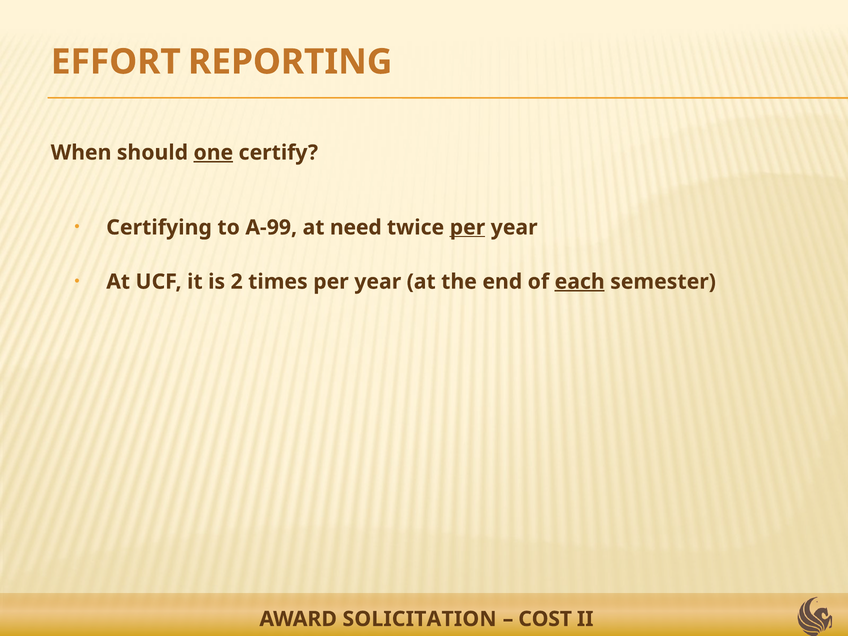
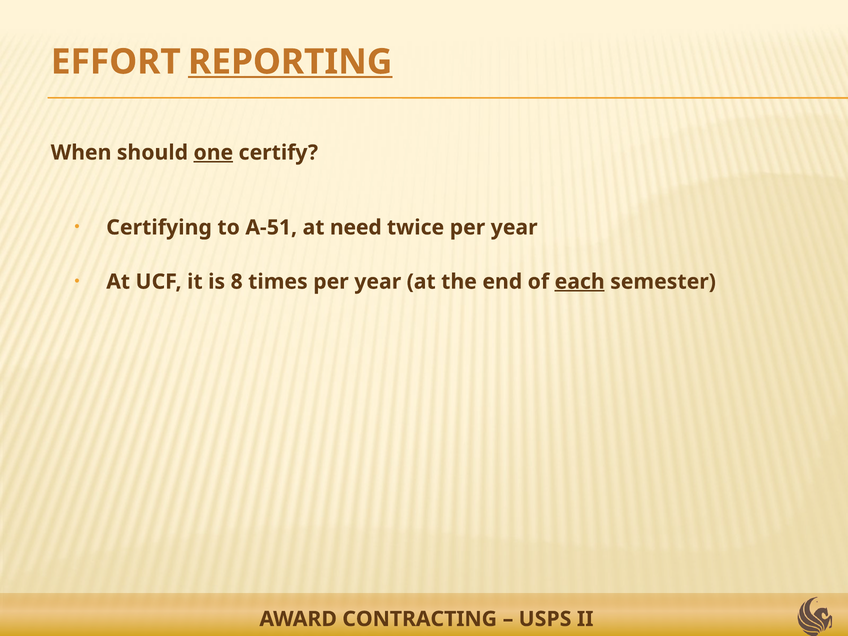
REPORTING underline: none -> present
A-99: A-99 -> A-51
per at (467, 227) underline: present -> none
2: 2 -> 8
SOLICITATION: SOLICITATION -> CONTRACTING
COST: COST -> USPS
